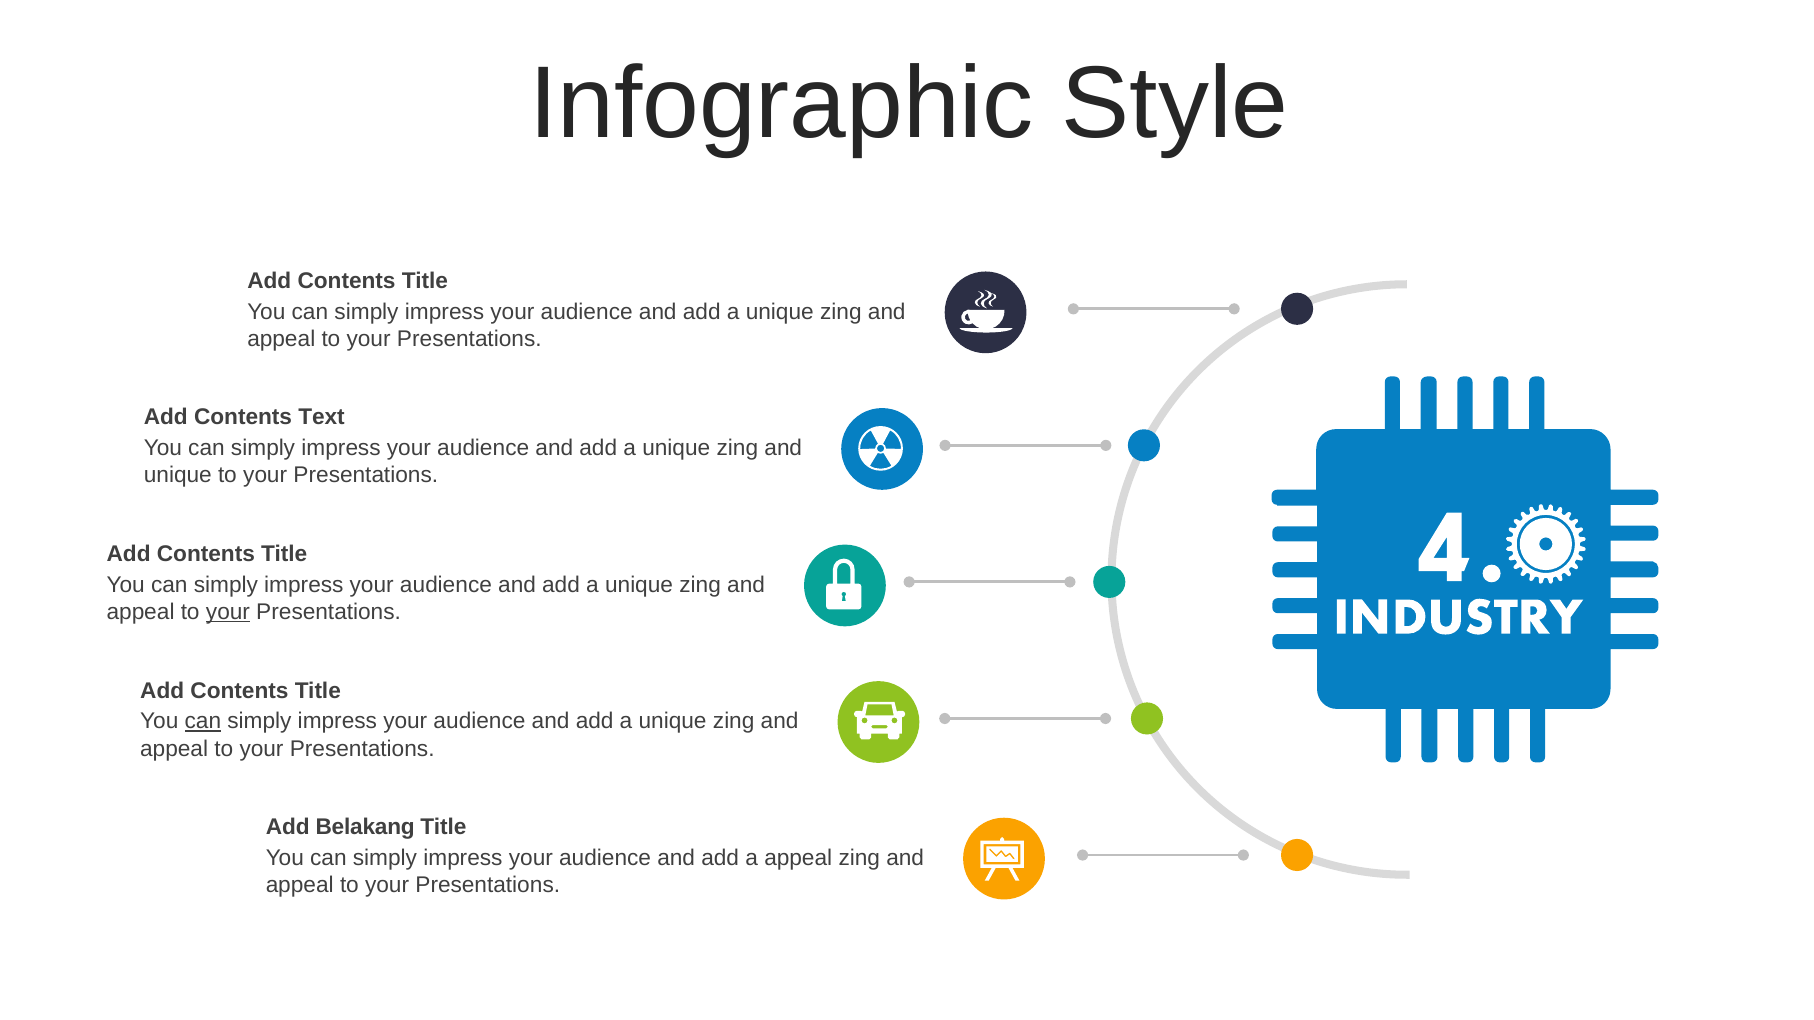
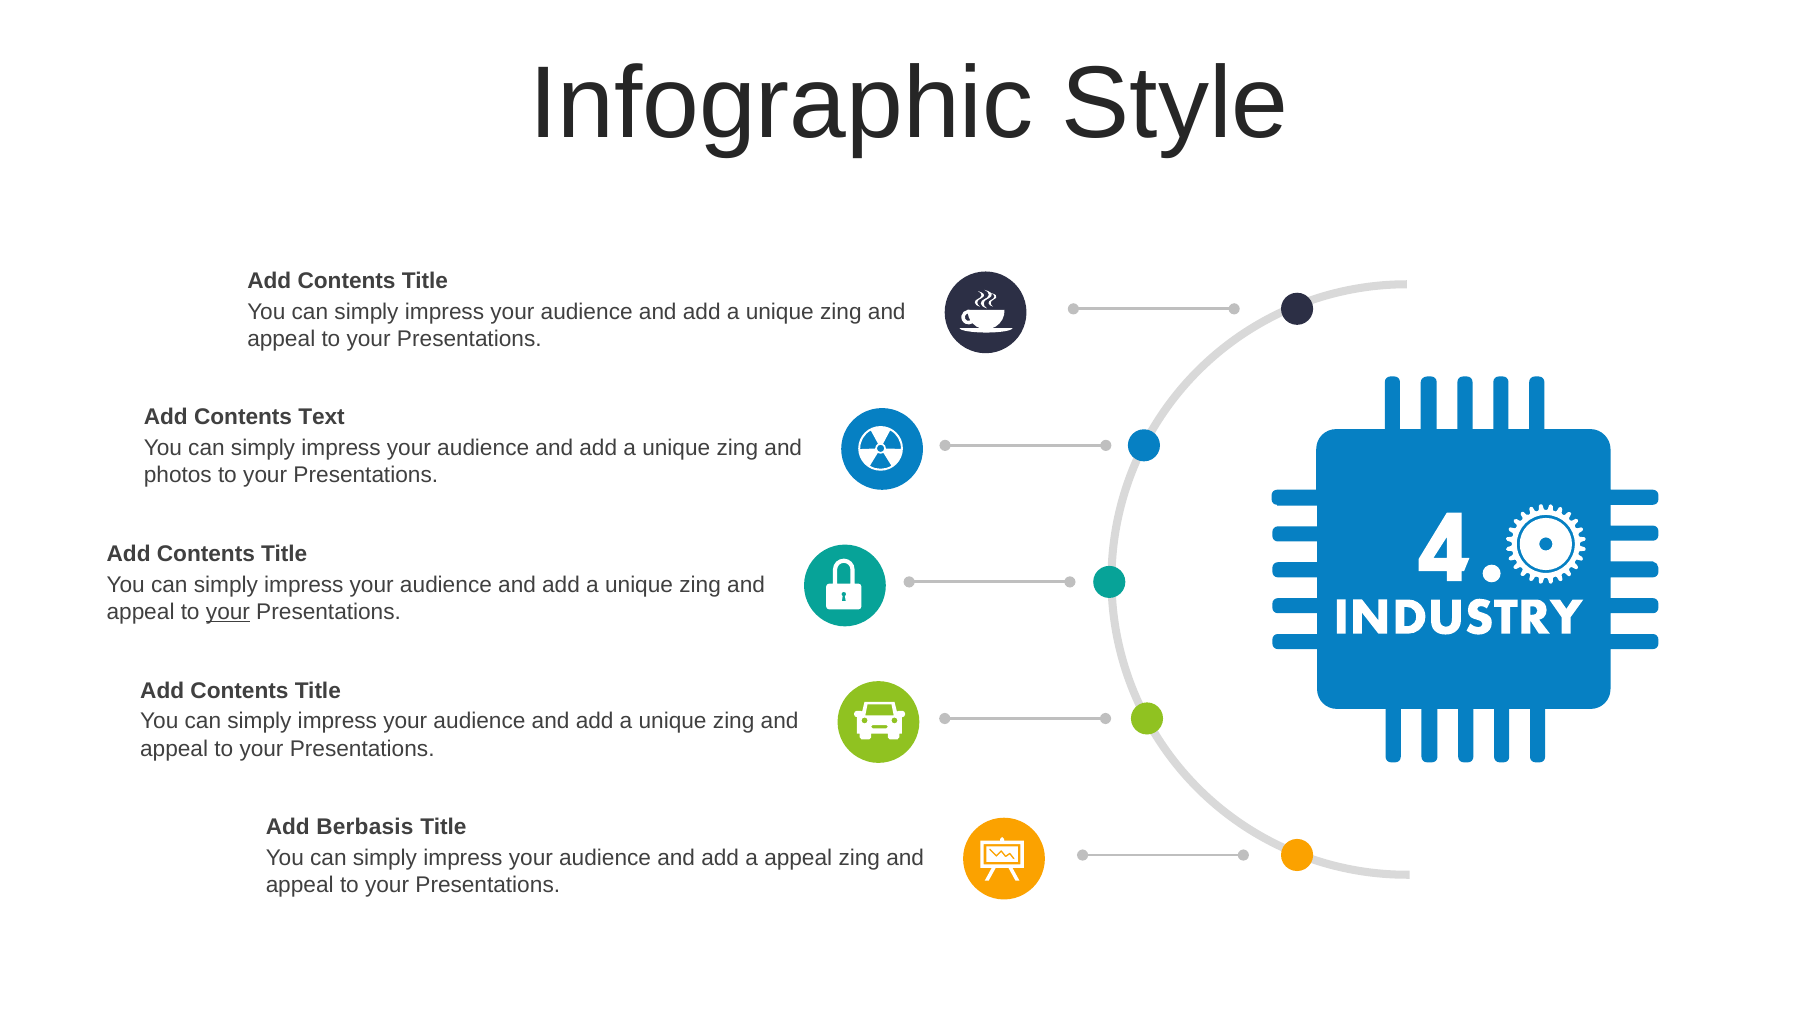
unique at (178, 476): unique -> photos
can at (203, 722) underline: present -> none
Belakang: Belakang -> Berbasis
